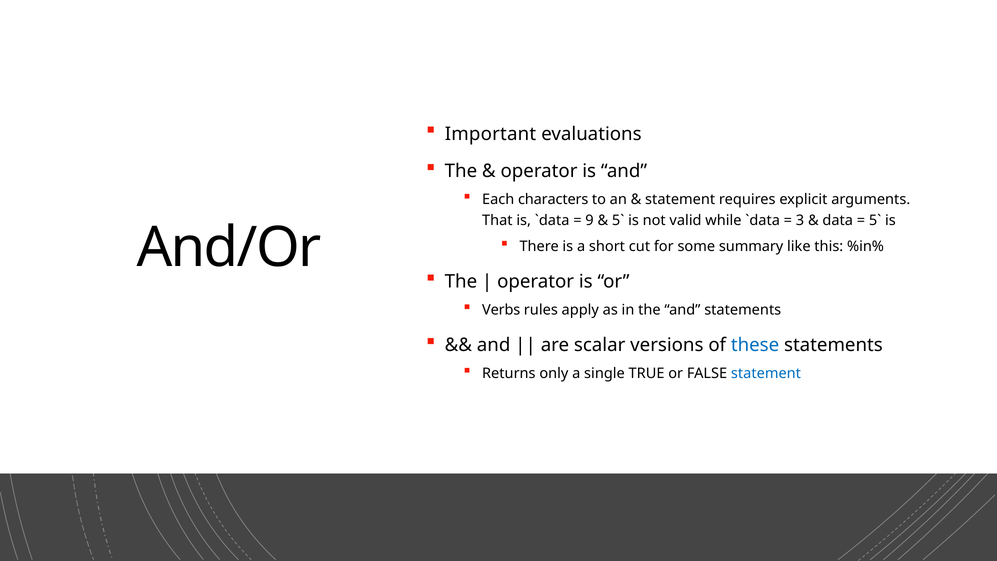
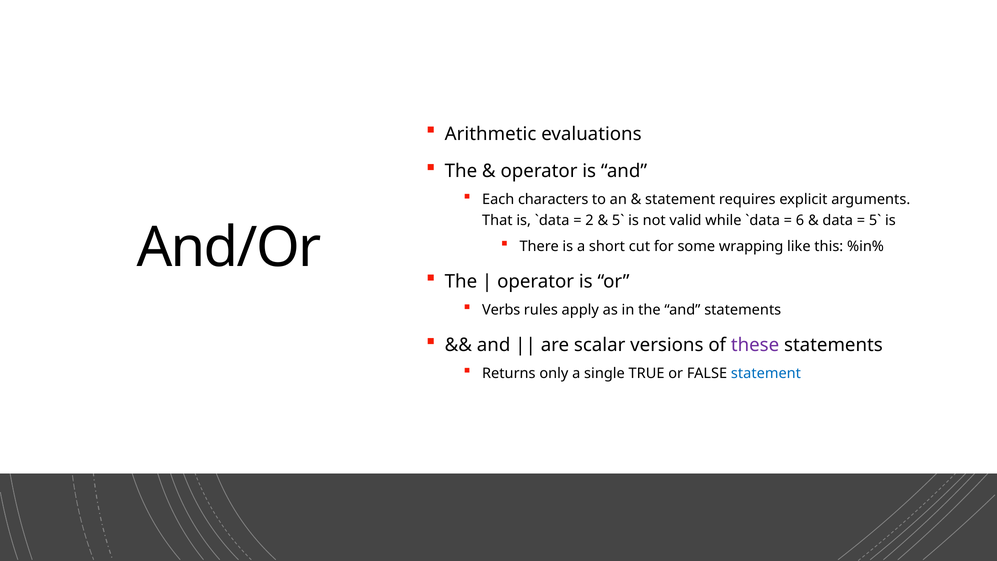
Important: Important -> Arithmetic
9: 9 -> 2
3: 3 -> 6
summary: summary -> wrapping
these colour: blue -> purple
